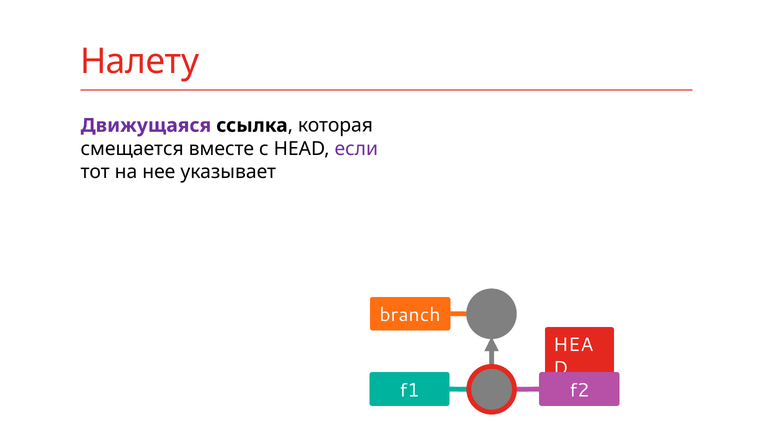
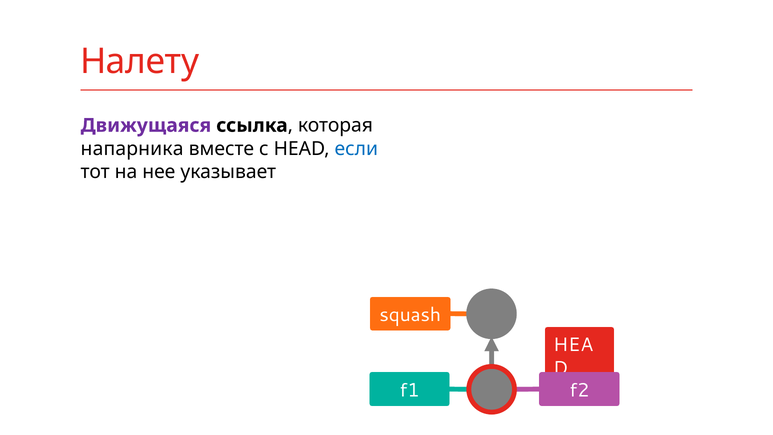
смещается: смещается -> напарника
если colour: purple -> blue
branch: branch -> squash
